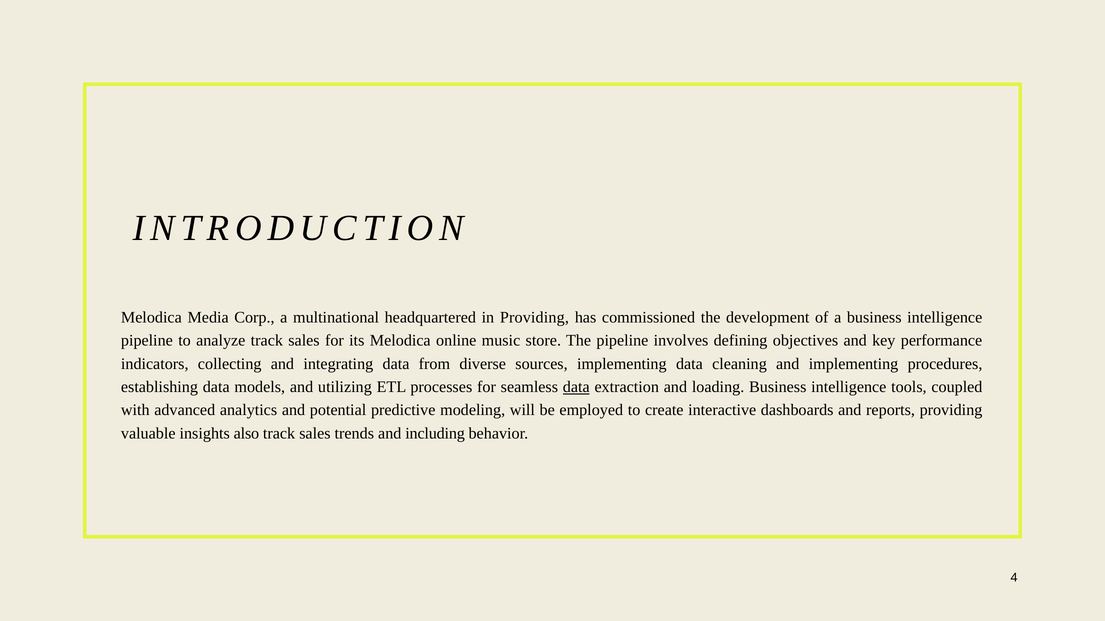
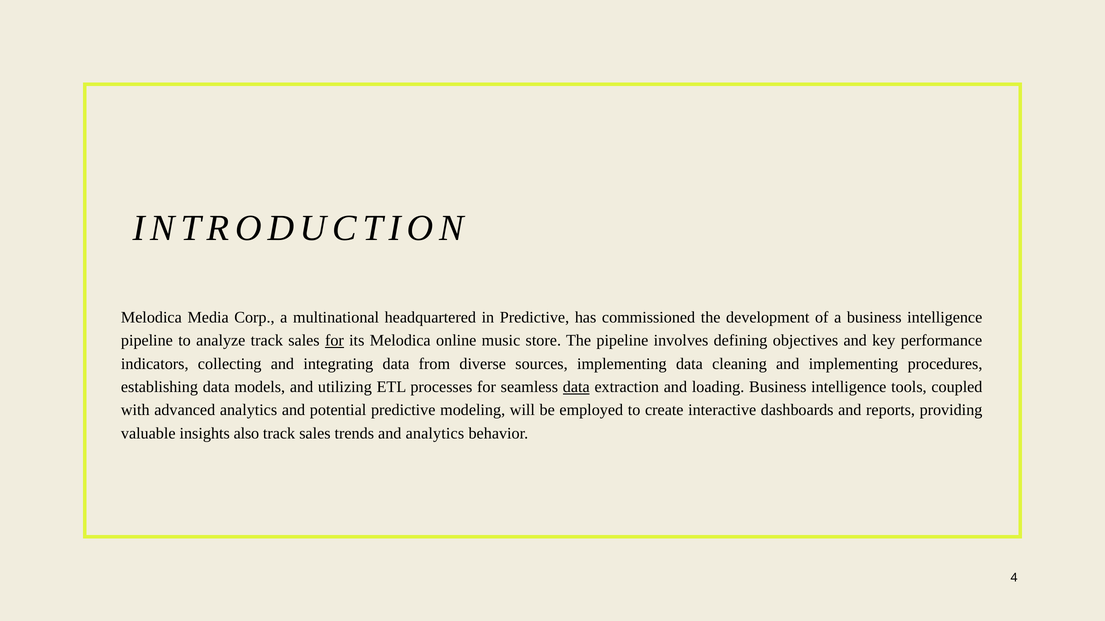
in Providing: Providing -> Predictive
for at (334, 341) underline: none -> present
and including: including -> analytics
